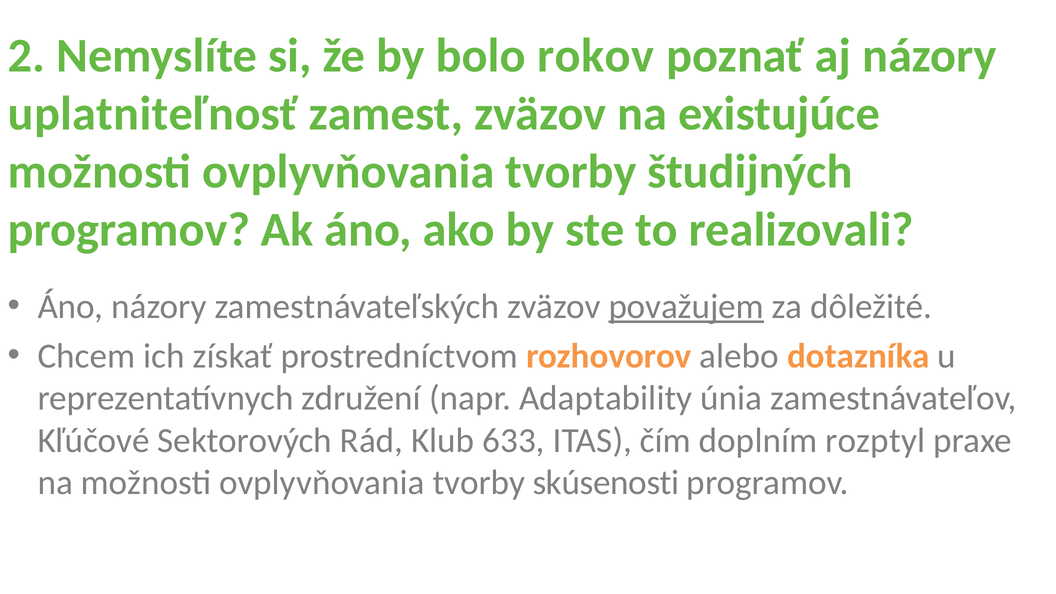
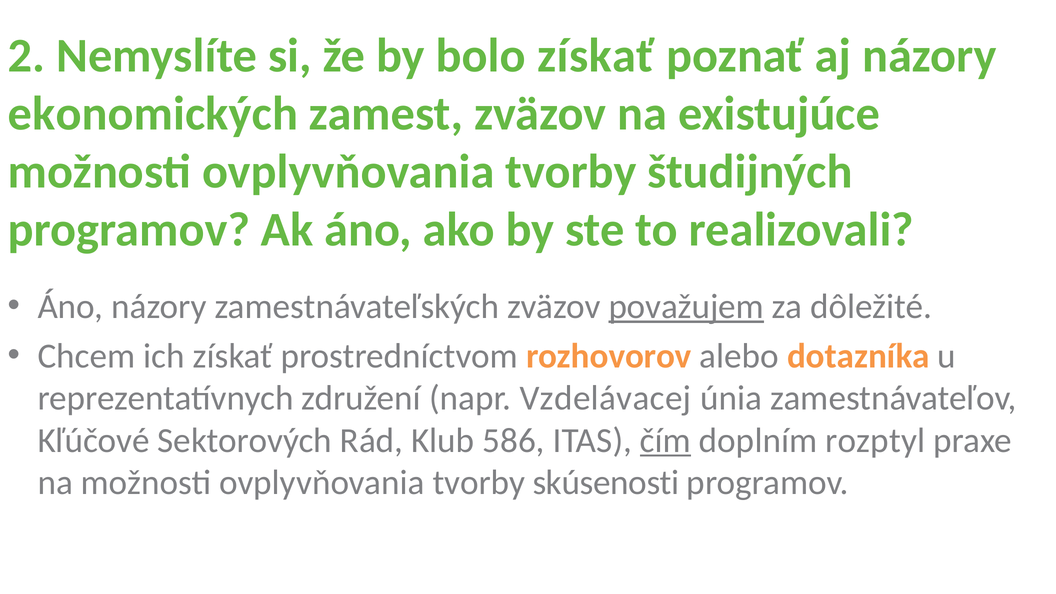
bolo rokov: rokov -> získať
uplatniteľnosť: uplatniteľnosť -> ekonomických
Adaptability: Adaptability -> Vzdelávacej
633: 633 -> 586
čím underline: none -> present
